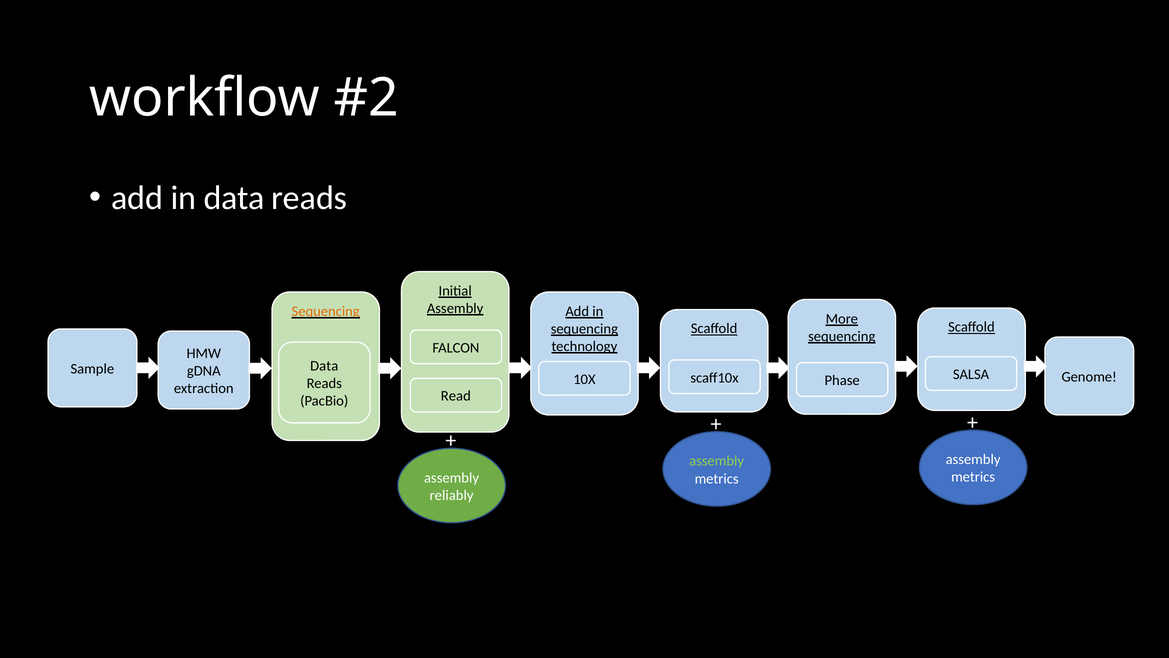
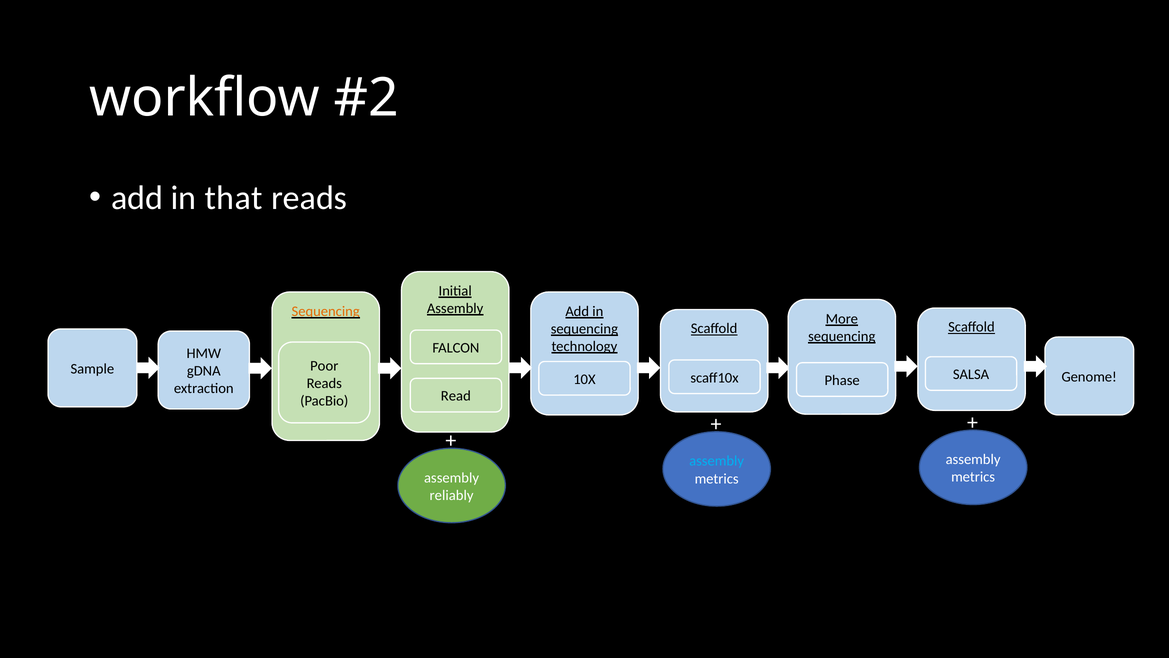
in data: data -> that
Data at (324, 366): Data -> Poor
assembly at (717, 461) colour: light green -> light blue
